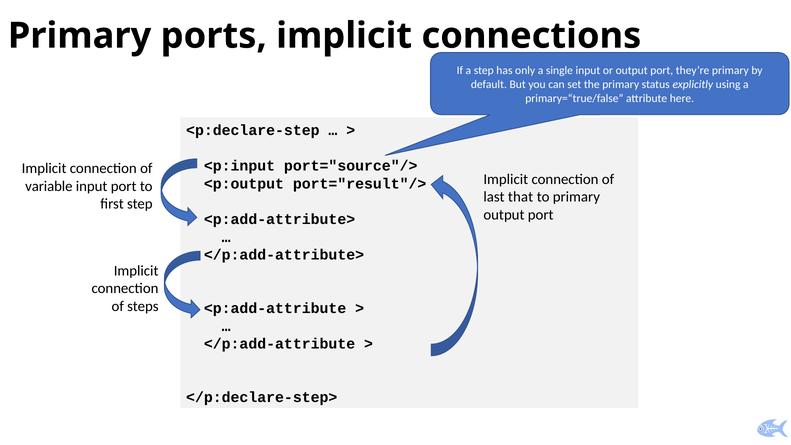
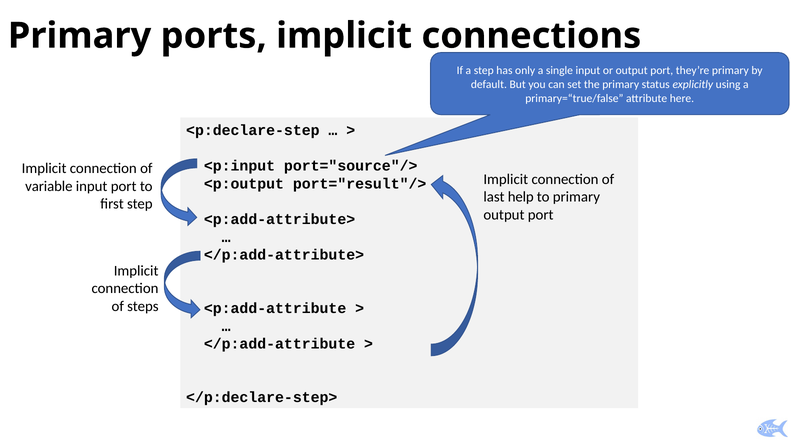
that: that -> help
